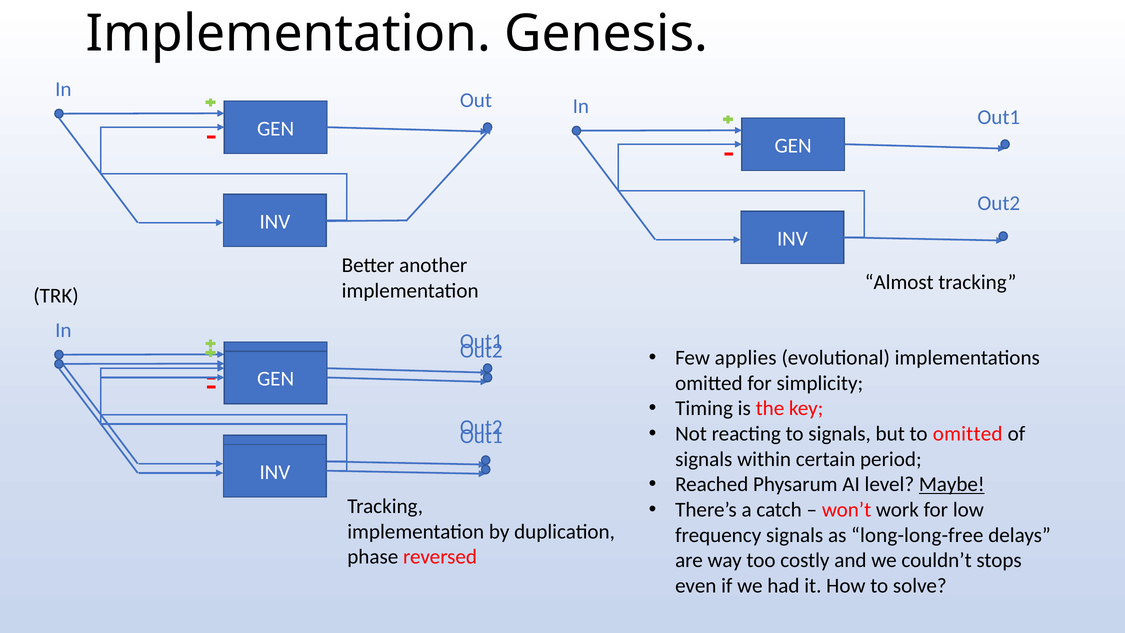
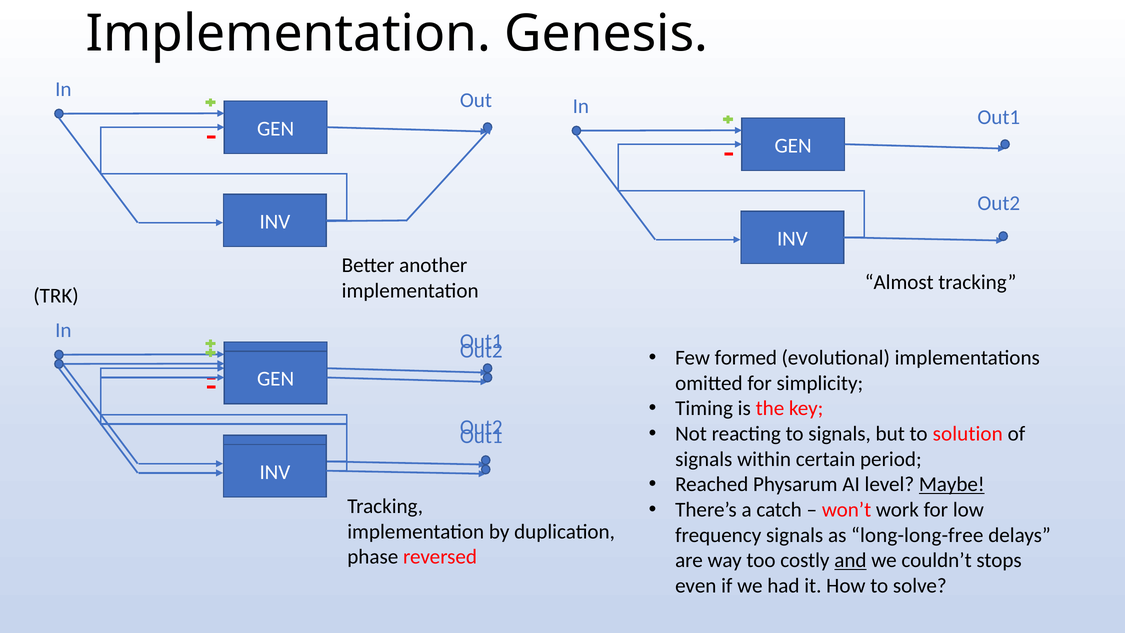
applies: applies -> formed
to omitted: omitted -> solution
and underline: none -> present
